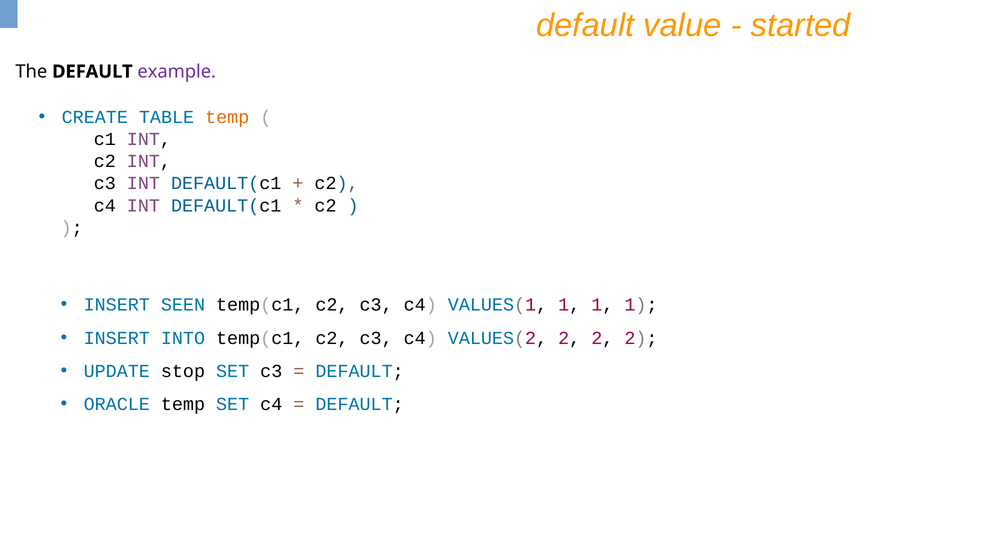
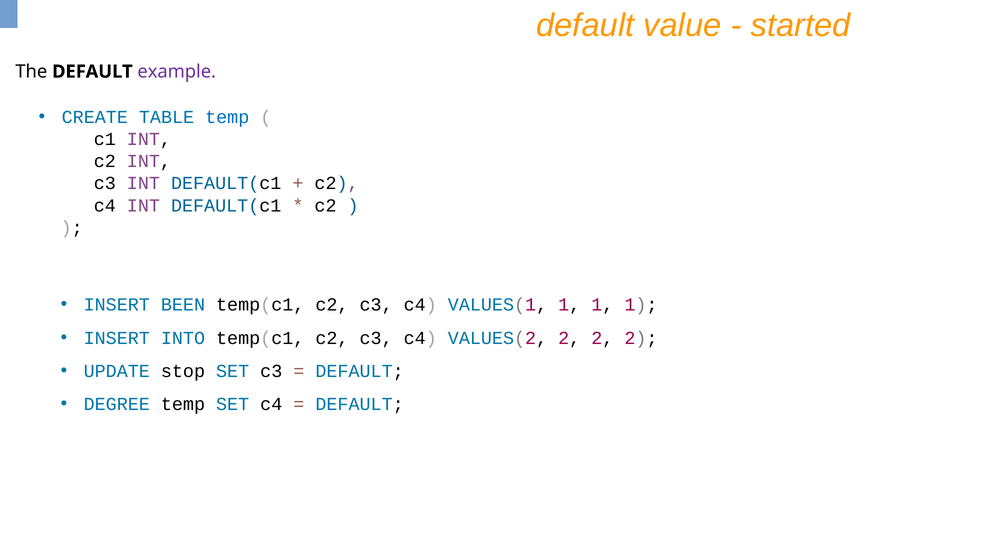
temp at (227, 117) colour: orange -> blue
SEEN: SEEN -> BEEN
ORACLE: ORACLE -> DEGREE
